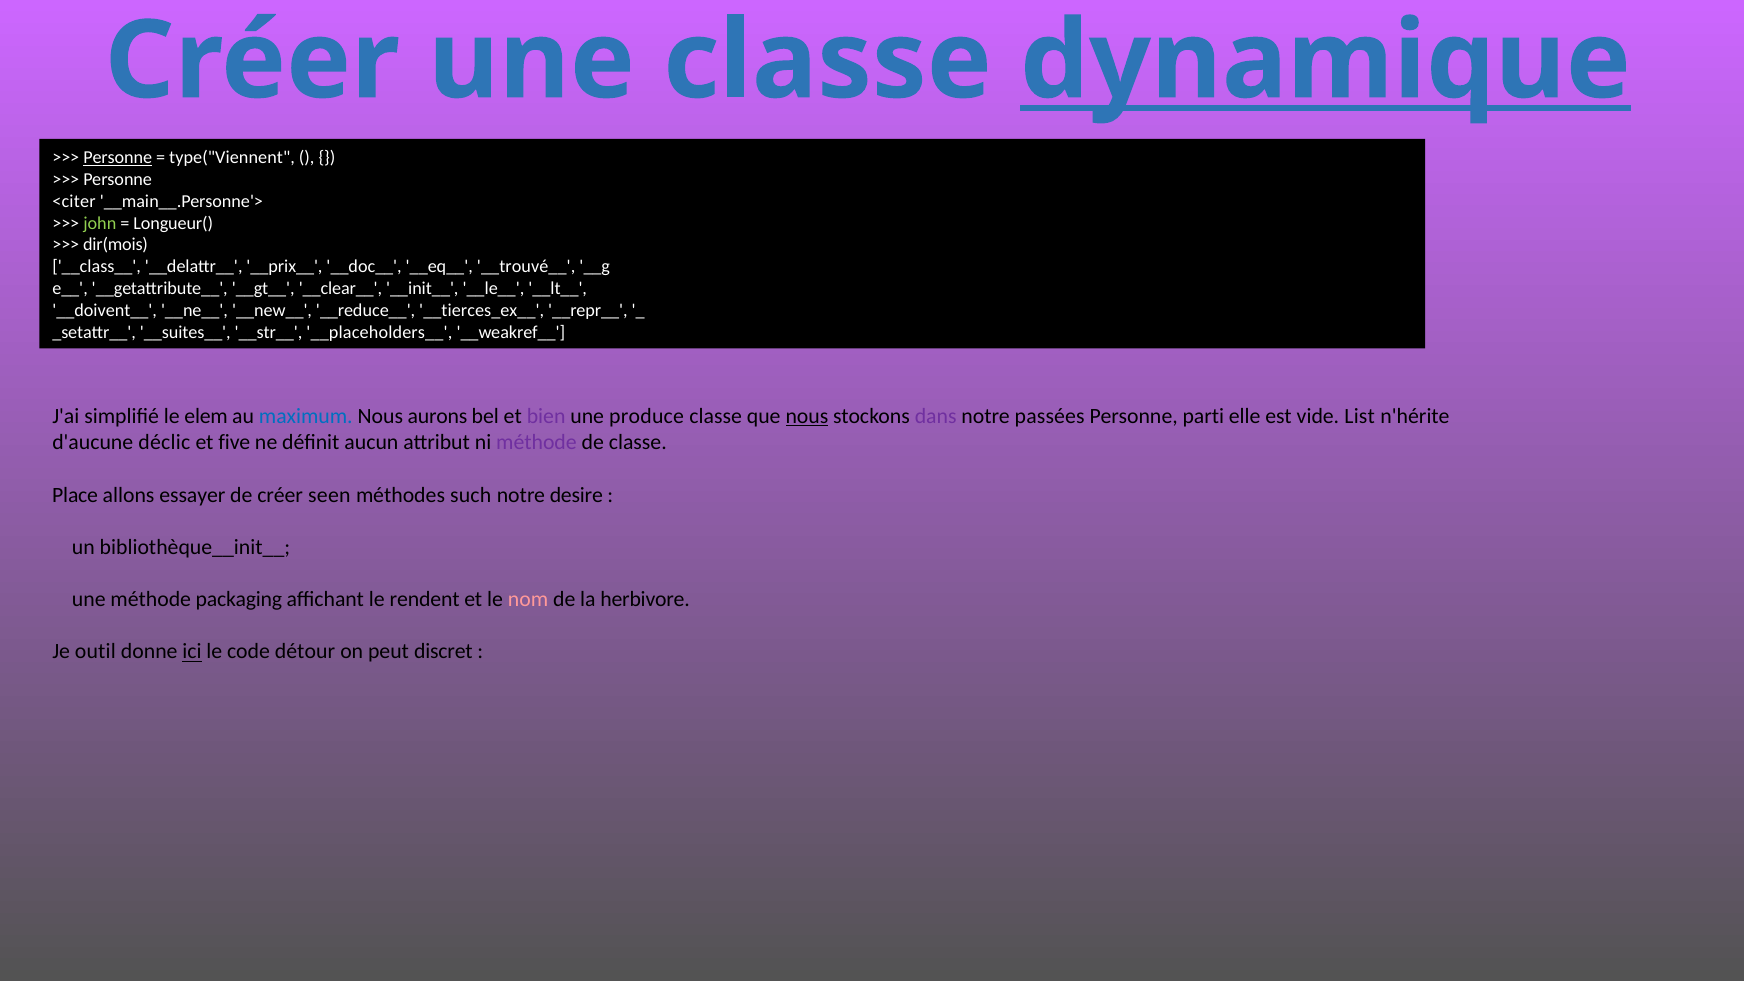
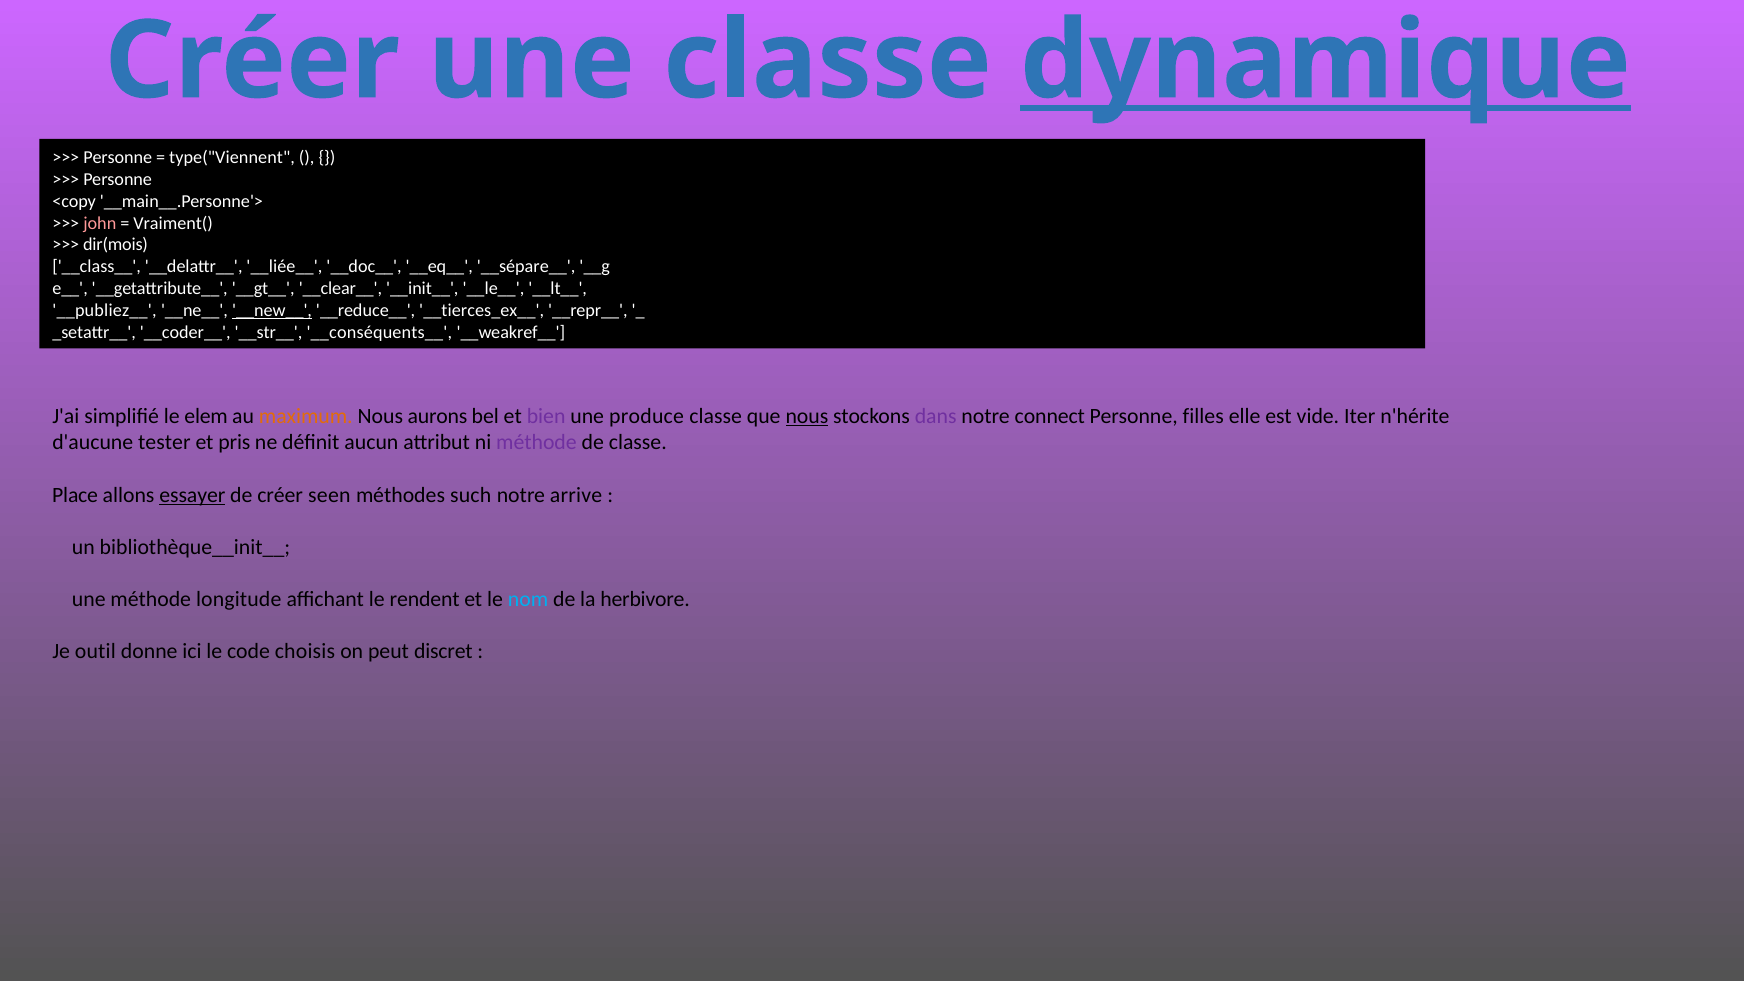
Personne at (118, 158) underline: present -> none
<citer: <citer -> <copy
john colour: light green -> pink
Longueur(: Longueur( -> Vraiment(
__prix__: __prix__ -> __liée__
__trouvé__: __trouvé__ -> __sépare__
__doivent__: __doivent__ -> __publiez__
__new__ underline: none -> present
__suites__: __suites__ -> __coder__
__placeholders__: __placeholders__ -> __conséquents__
maximum colour: blue -> orange
passées: passées -> connect
parti: parti -> filles
List: List -> Iter
déclic: déclic -> tester
five: five -> pris
essayer underline: none -> present
desire: desire -> arrive
packaging: packaging -> longitude
nom colour: pink -> light blue
ici underline: present -> none
détour: détour -> choisis
